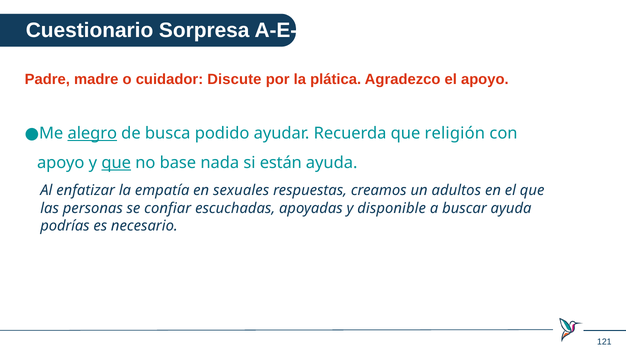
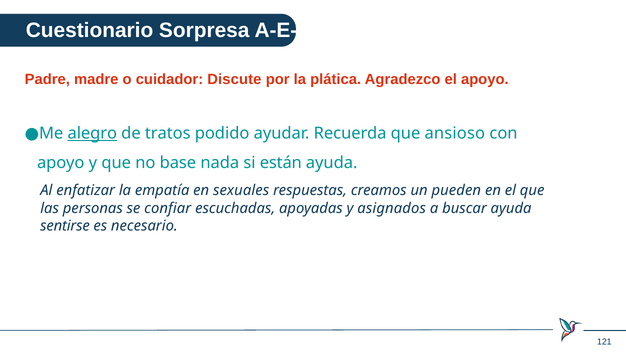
busca: busca -> tratos
religión: religión -> ansioso
que at (116, 163) underline: present -> none
adultos: adultos -> pueden
disponible: disponible -> asignados
podrías: podrías -> sentirse
